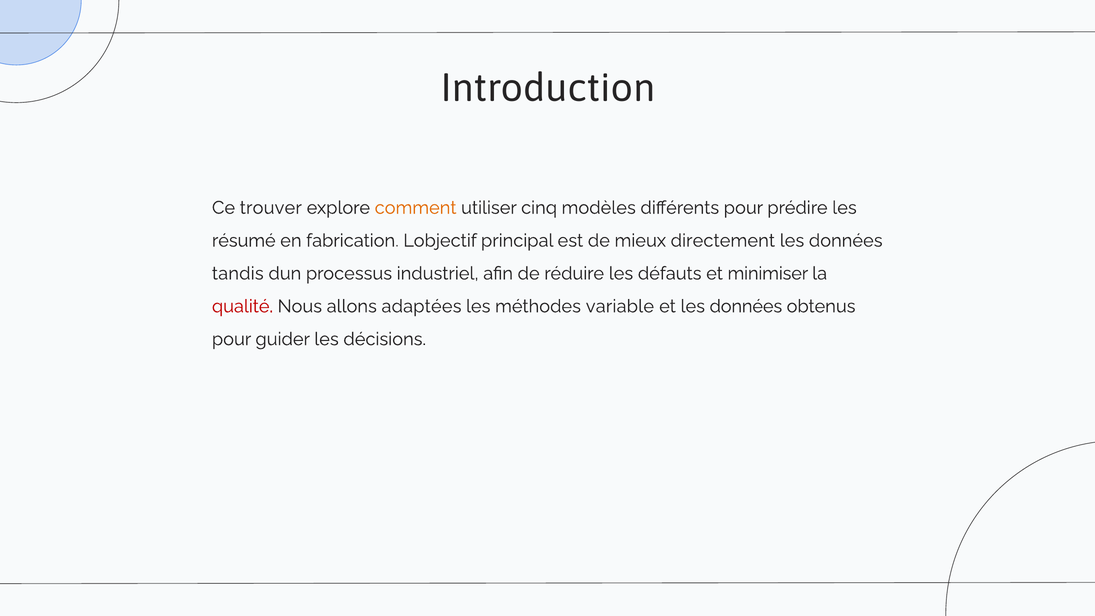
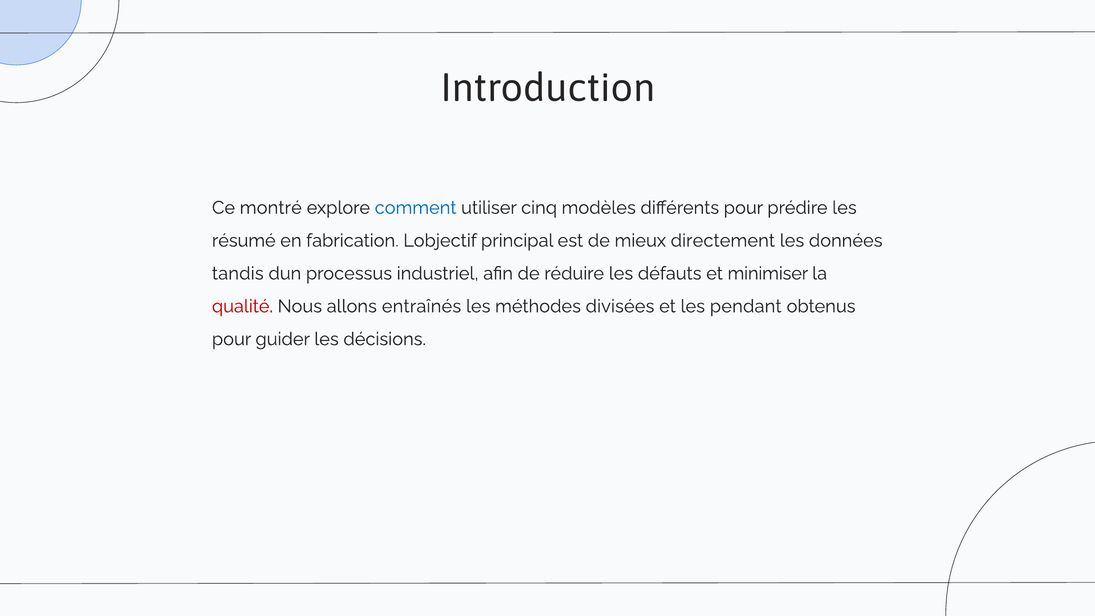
trouver: trouver -> montré
comment colour: orange -> blue
adaptées: adaptées -> entraînés
variable: variable -> divisées
et les données: données -> pendant
